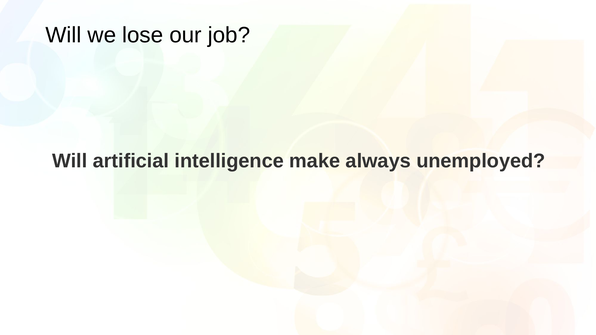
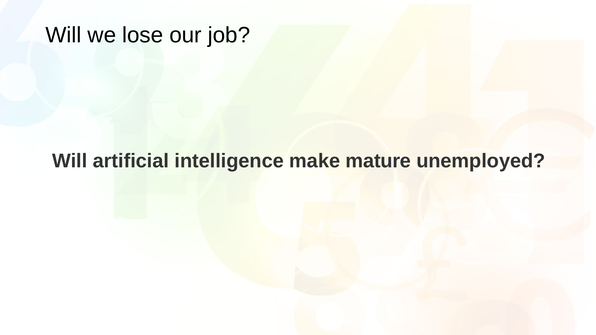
always: always -> mature
